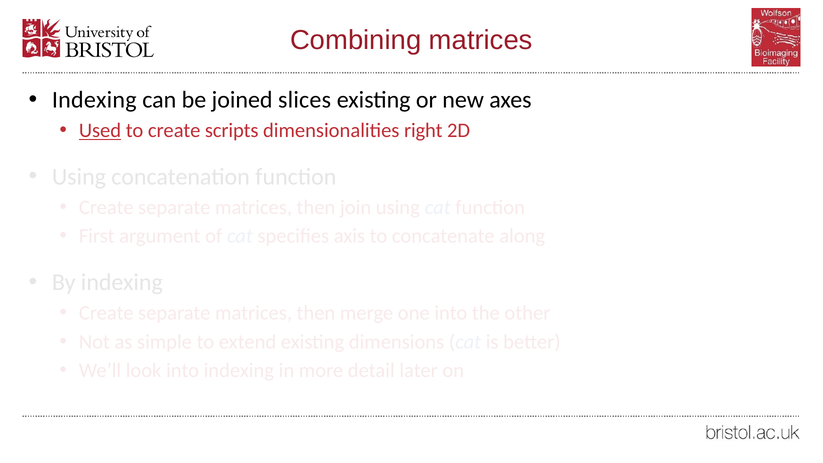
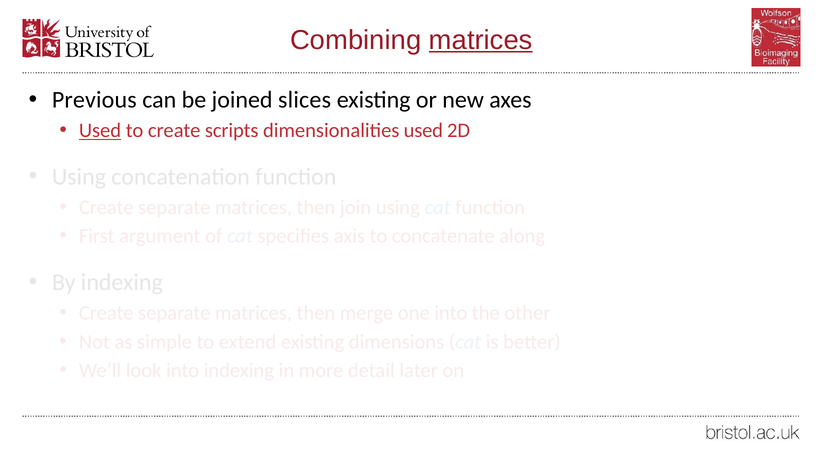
matrices at (481, 40) underline: none -> present
Indexing at (94, 100): Indexing -> Previous
dimensionalities right: right -> used
